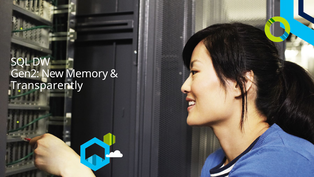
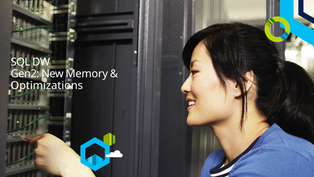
Transparently: Transparently -> Optimizations
